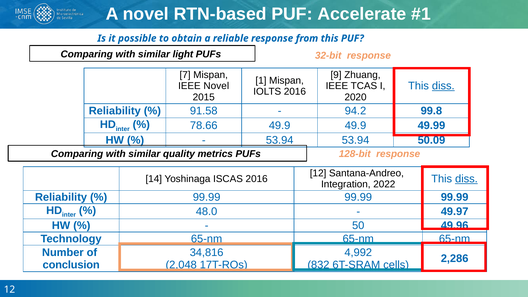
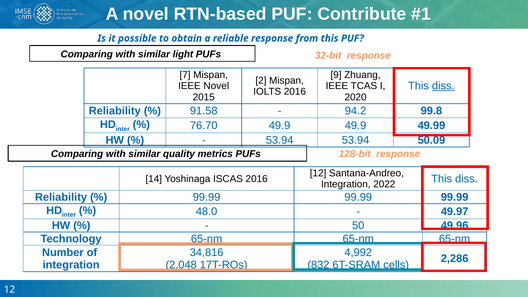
Accelerate: Accelerate -> Contribute
1: 1 -> 2
78.66: 78.66 -> 76.70
diss at (466, 179) underline: present -> none
conclusion at (71, 265): conclusion -> integration
